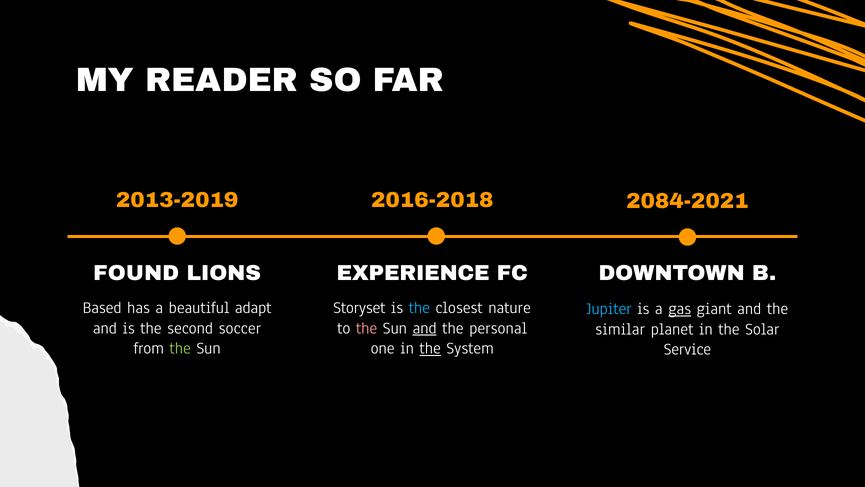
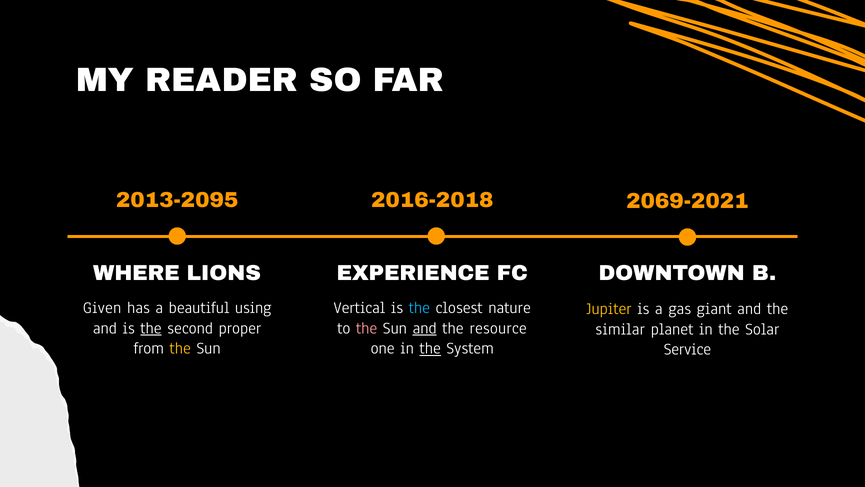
2013-2019: 2013-2019 -> 2013-2095
2084-2021: 2084-2021 -> 2069-2021
FOUND: FOUND -> WHERE
Based: Based -> Given
adapt: adapt -> using
Storyset: Storyset -> Vertical
Jupiter colour: light blue -> yellow
gas underline: present -> none
the at (151, 328) underline: none -> present
soccer: soccer -> proper
personal: personal -> resource
the at (180, 348) colour: light green -> yellow
